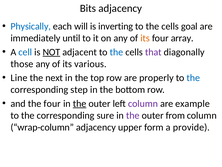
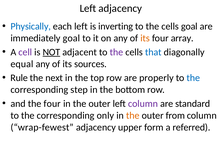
Bits at (88, 8): Bits -> Left
each will: will -> left
immediately until: until -> goal
cell colour: blue -> purple
the at (116, 52) colour: blue -> purple
that colour: purple -> blue
those: those -> equal
various: various -> sources
Line: Line -> Rule
the at (80, 103) underline: present -> none
example: example -> standard
sure: sure -> only
the at (133, 115) colour: purple -> orange
wrap-column: wrap-column -> wrap-fewest
provide: provide -> referred
